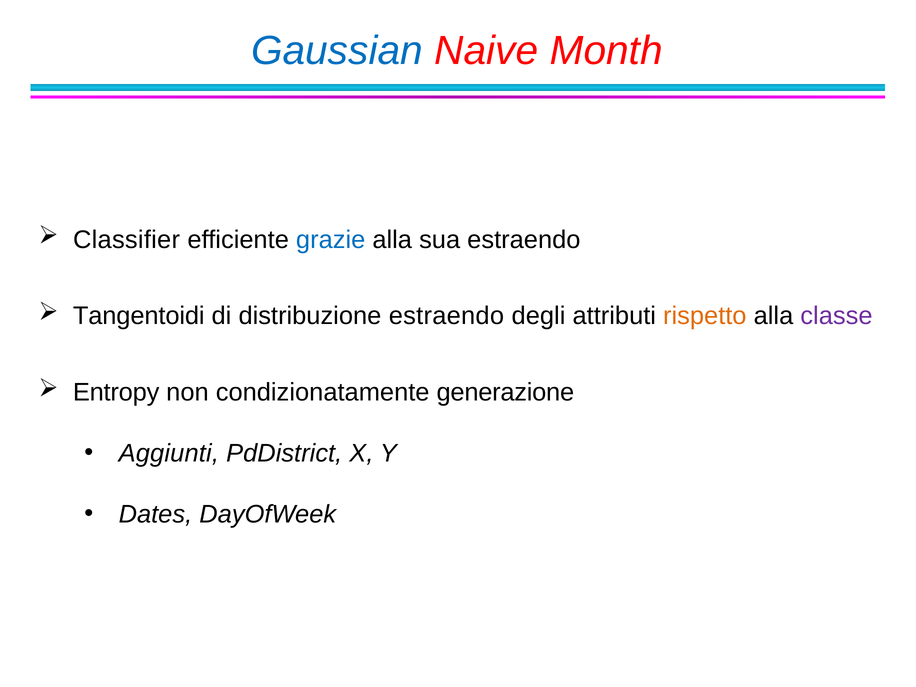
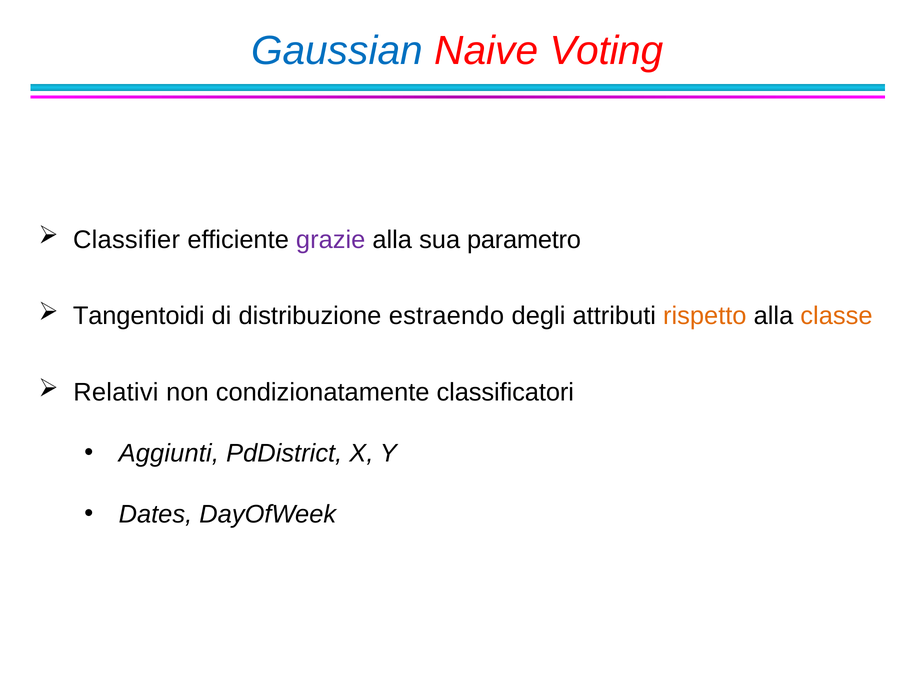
Month: Month -> Voting
grazie colour: blue -> purple
sua estraendo: estraendo -> parametro
classe colour: purple -> orange
Entropy: Entropy -> Relativi
generazione: generazione -> classificatori
